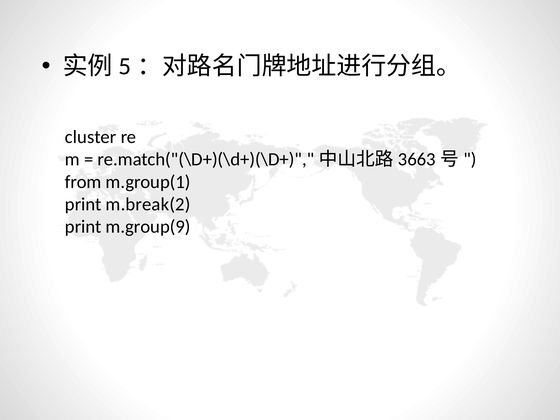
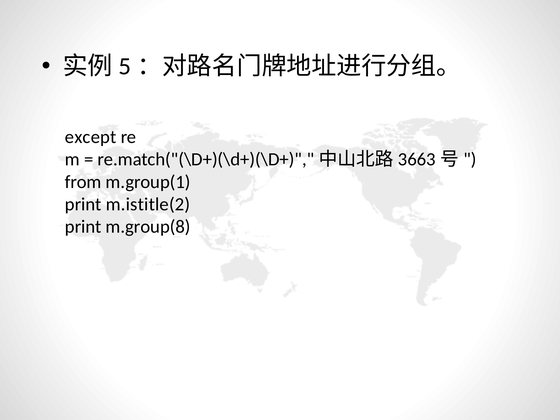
cluster: cluster -> except
m.break(2: m.break(2 -> m.istitle(2
m.group(9: m.group(9 -> m.group(8
